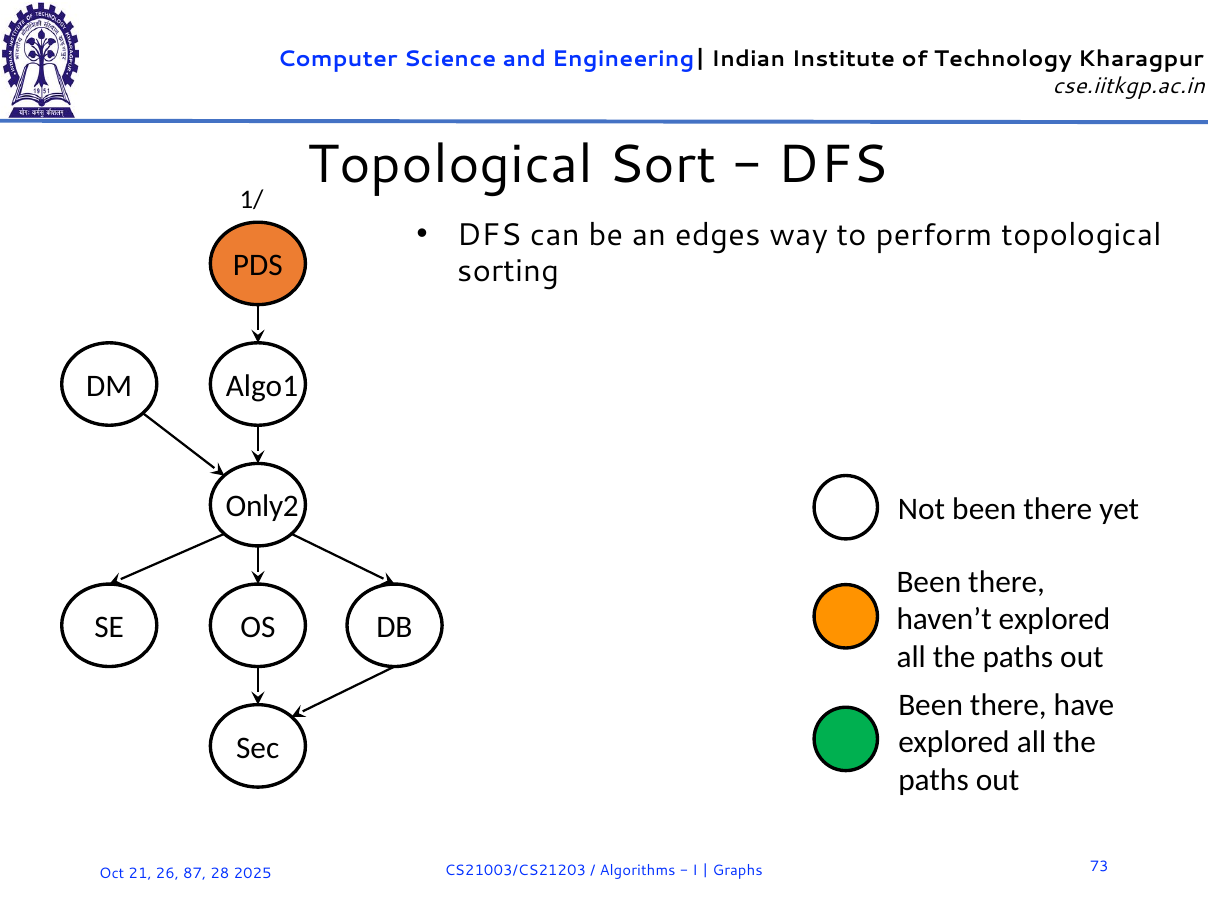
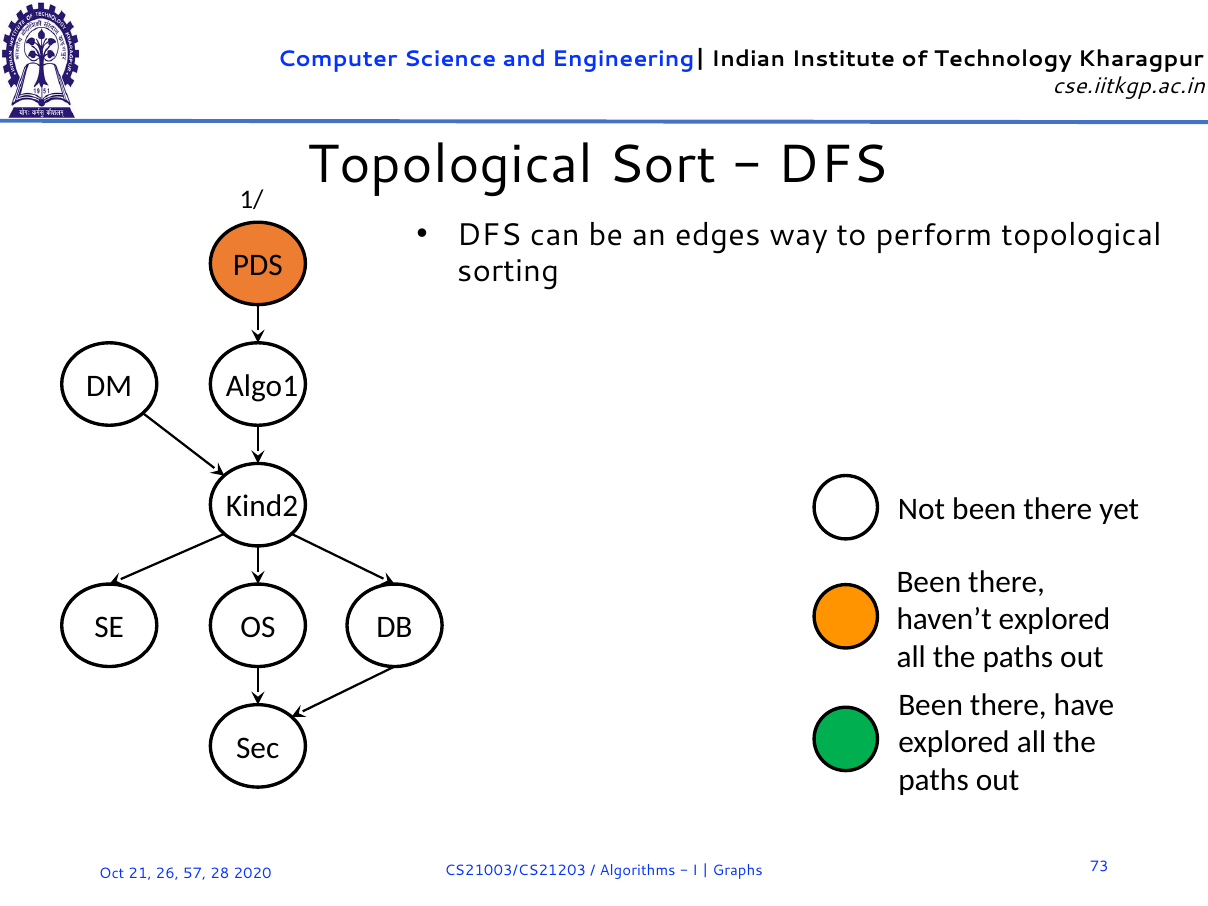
Only2: Only2 -> Kind2
87: 87 -> 57
2025: 2025 -> 2020
